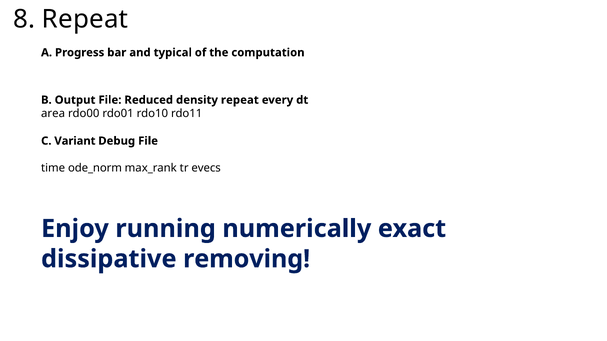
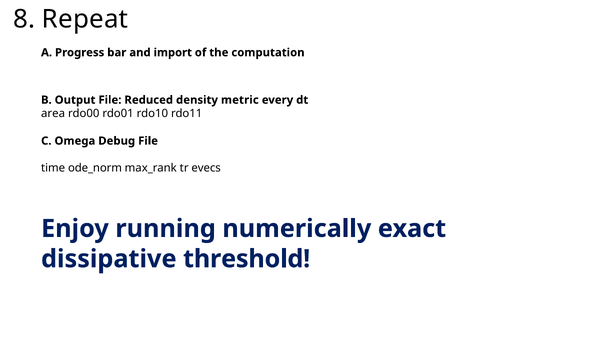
typical: typical -> import
density repeat: repeat -> metric
Variant: Variant -> Omega
removing: removing -> threshold
